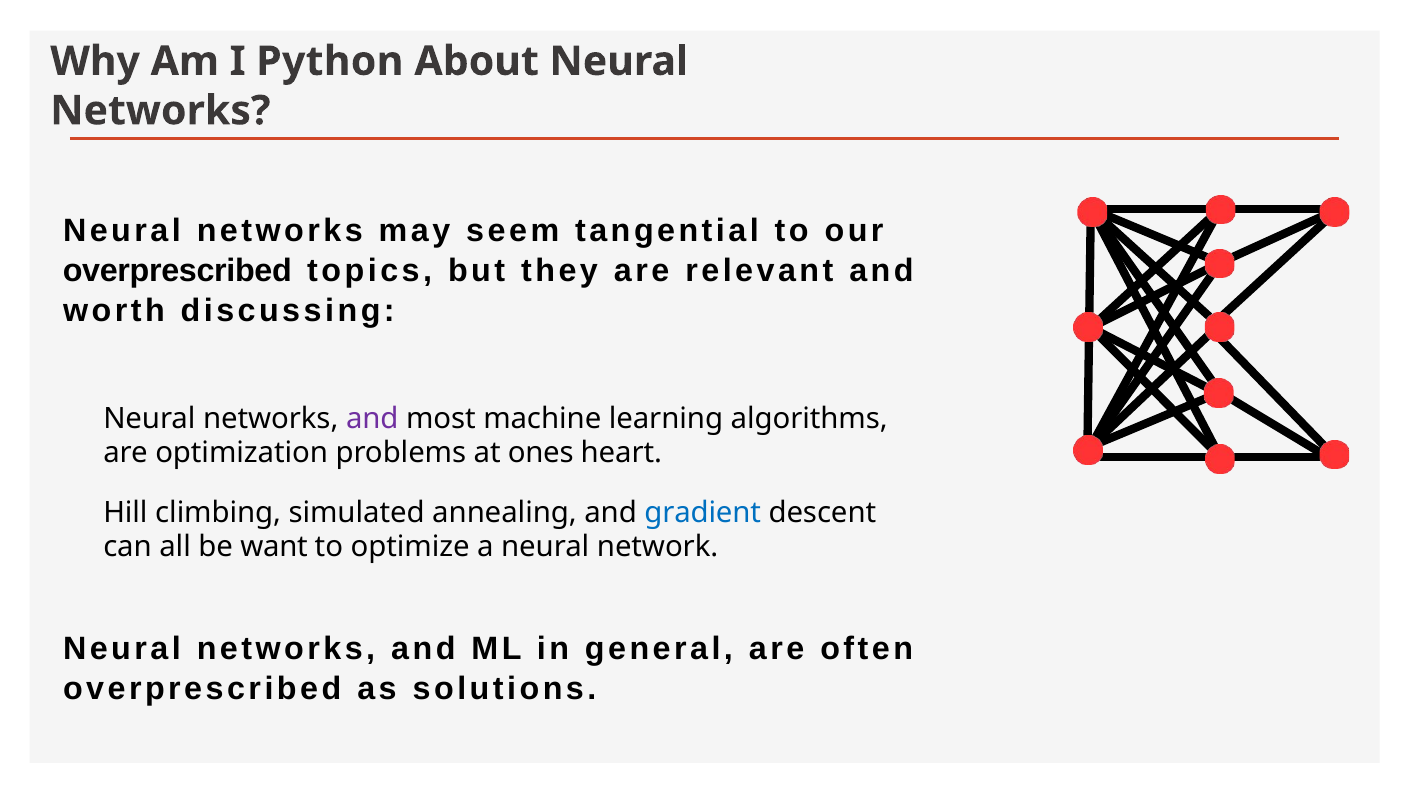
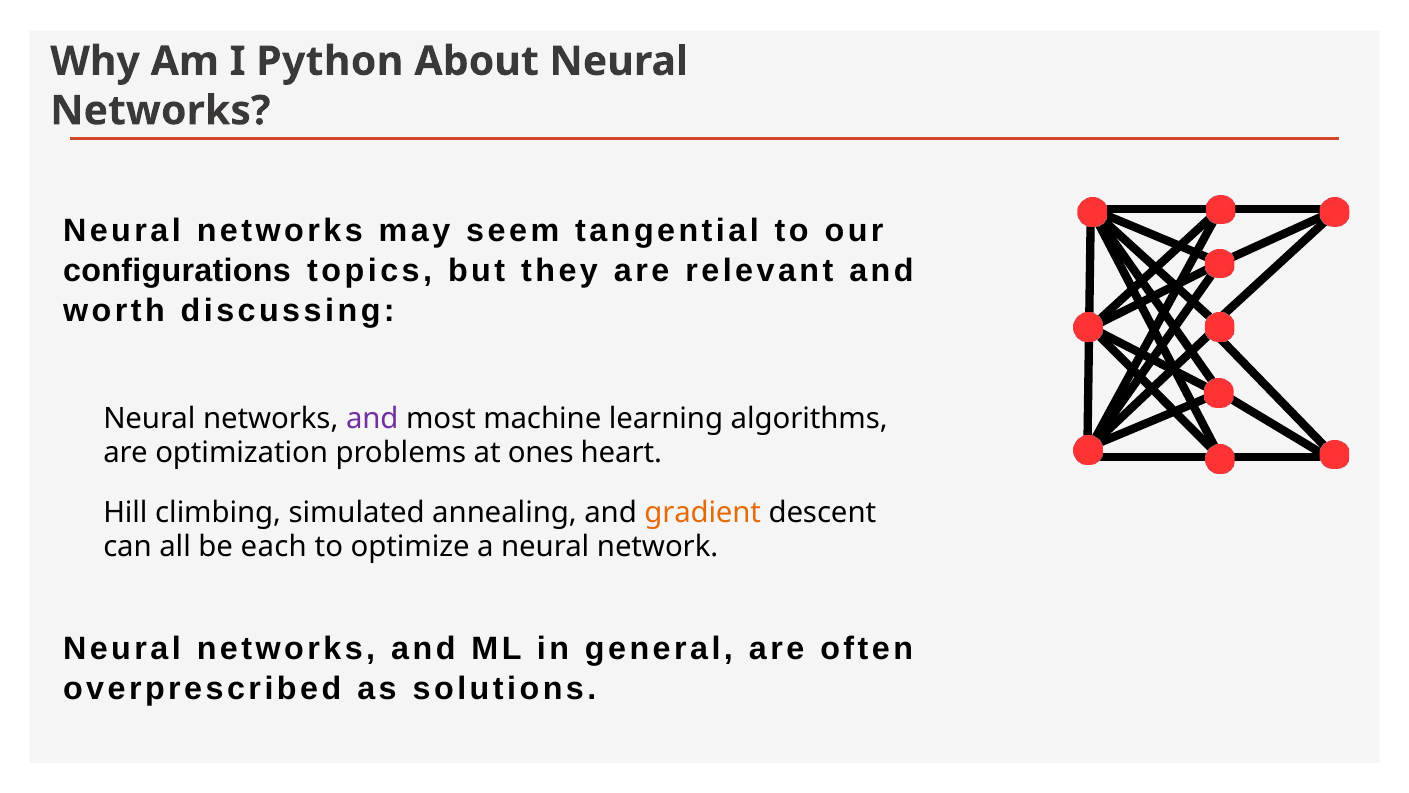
overprescribed at (177, 271): overprescribed -> configurations
gradient colour: blue -> orange
want: want -> each
